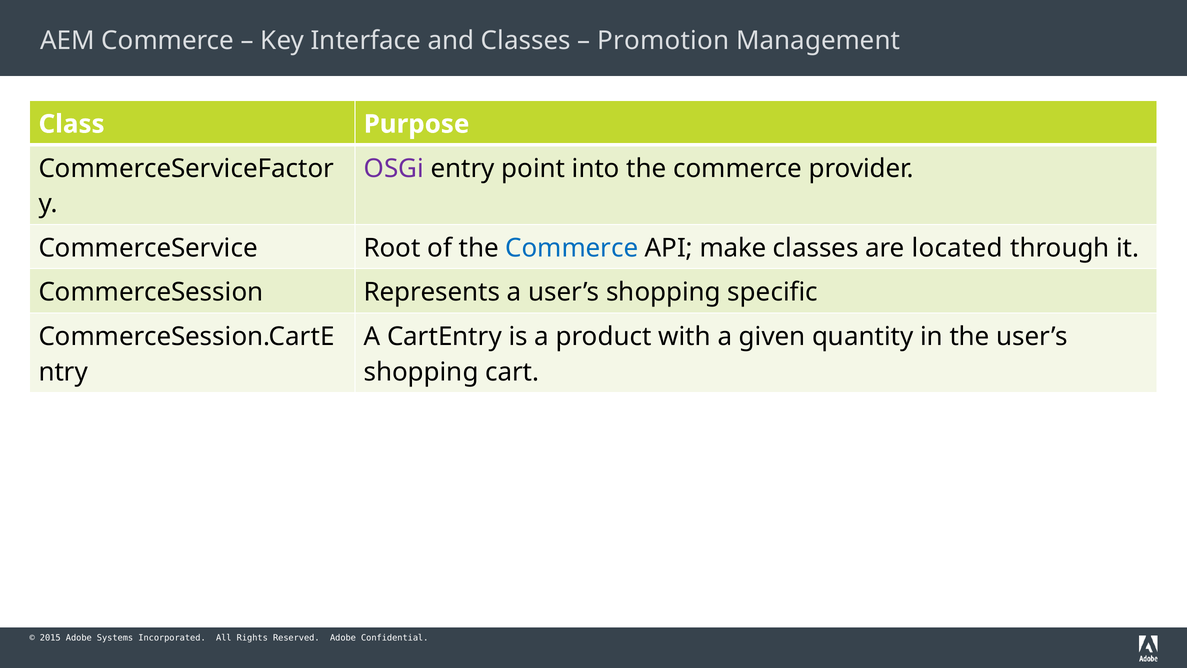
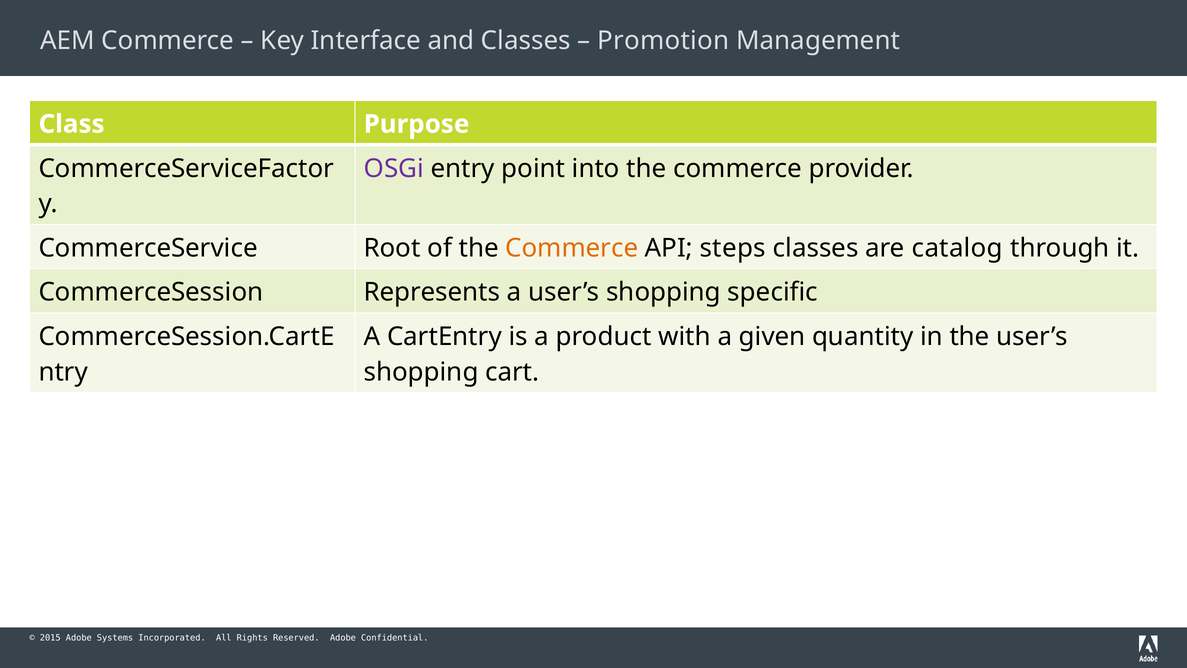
Commerce at (572, 248) colour: blue -> orange
make: make -> steps
located: located -> catalog
